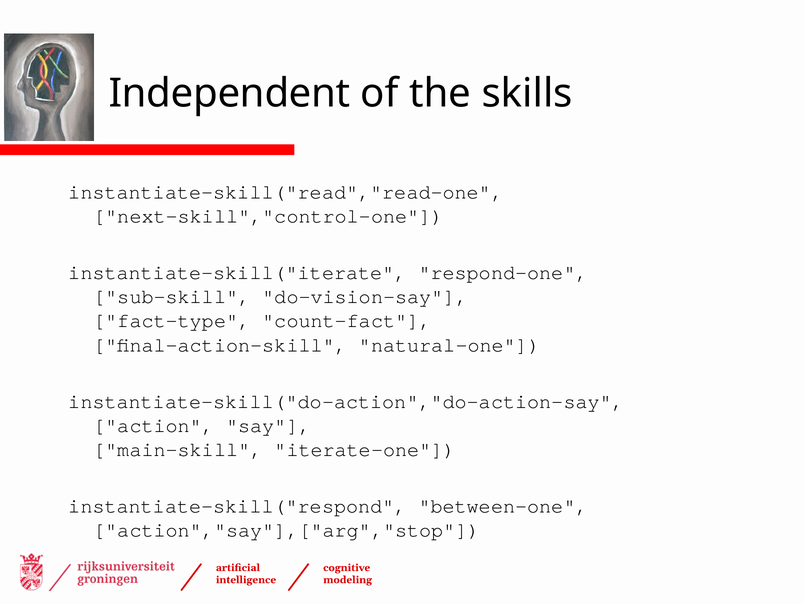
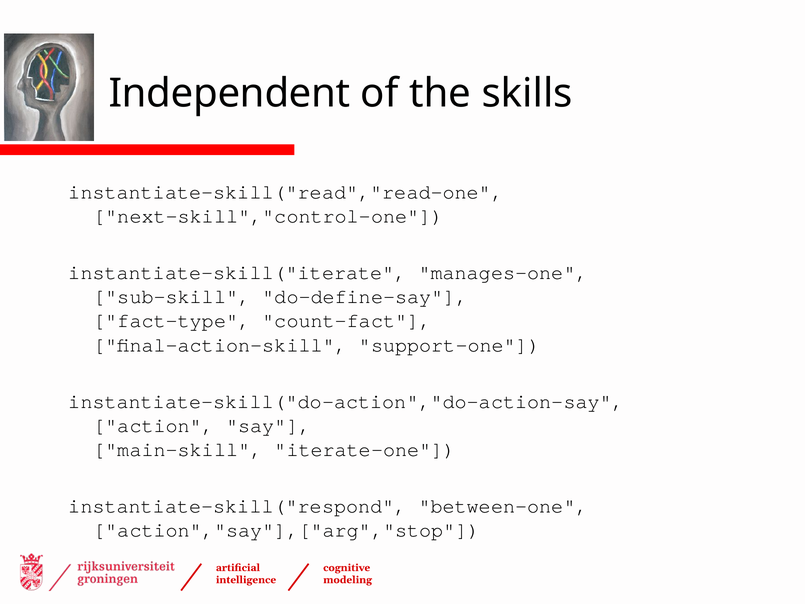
respond-one: respond-one -> manages-one
do-vision-say: do-vision-say -> do-define-say
natural-one: natural-one -> support-one
